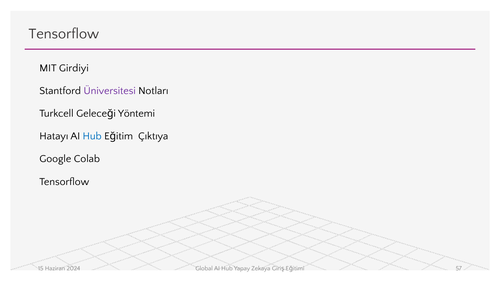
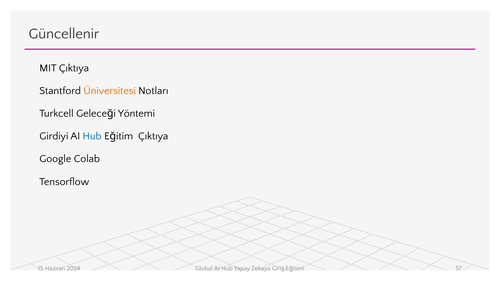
Tensorflow at (64, 34): Tensorflow -> Güncellenir
MIT Girdiyi: Girdiyi -> Çıktıya
Üniversitesi colour: purple -> orange
Hatayı: Hatayı -> Girdiyi
